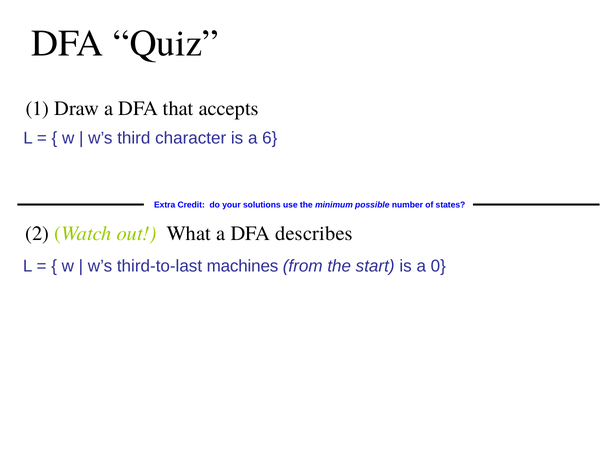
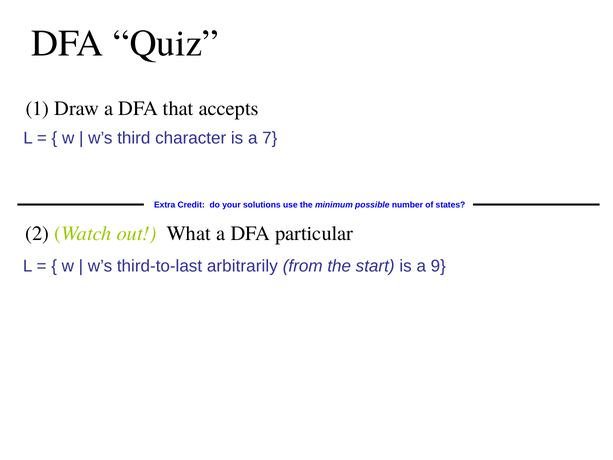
6: 6 -> 7
describes: describes -> particular
machines: machines -> arbitrarily
0: 0 -> 9
